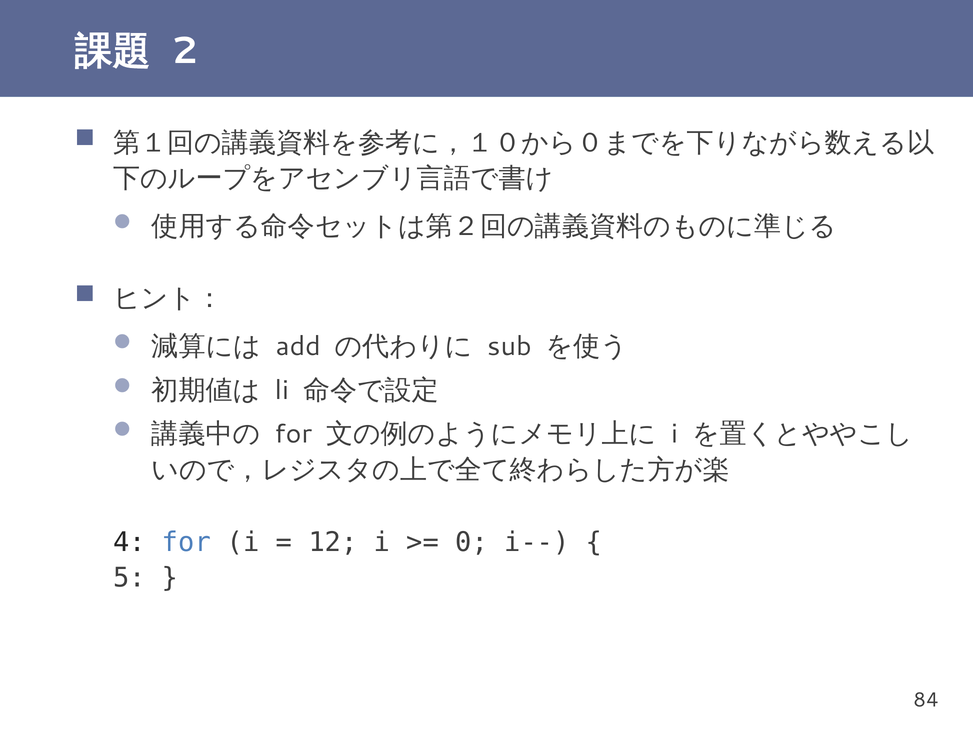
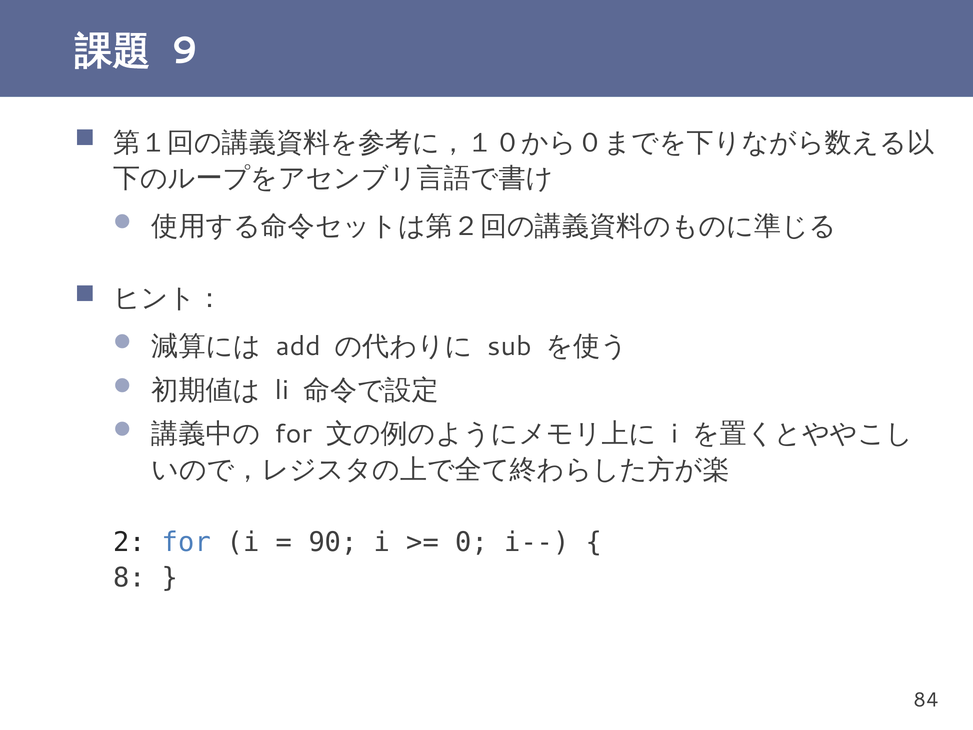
2: 2 -> 9
4: 4 -> 2
12: 12 -> 90
5: 5 -> 8
